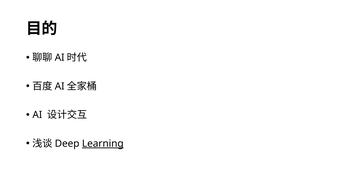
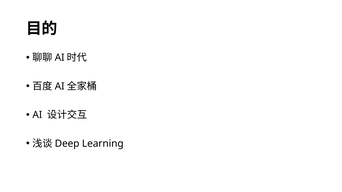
Learning underline: present -> none
